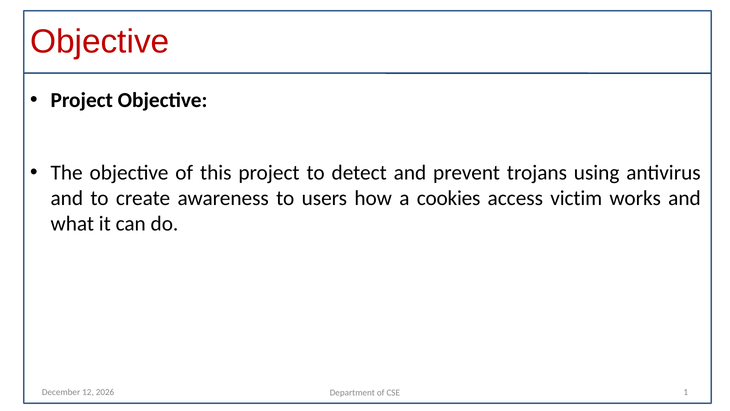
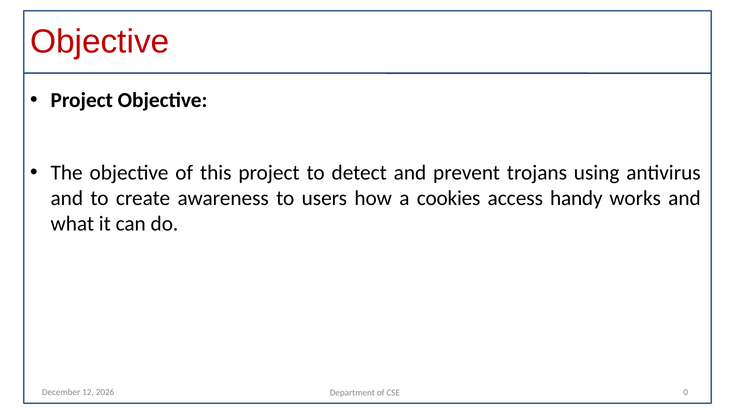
victim: victim -> handy
1: 1 -> 0
